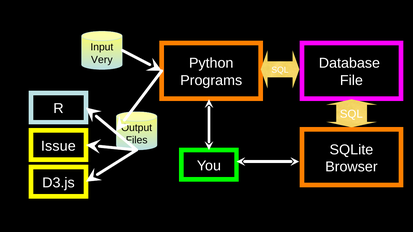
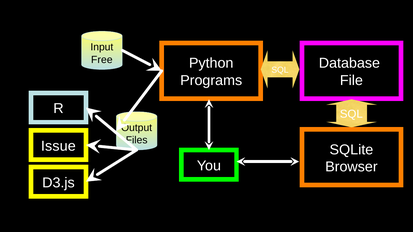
Very: Very -> Free
